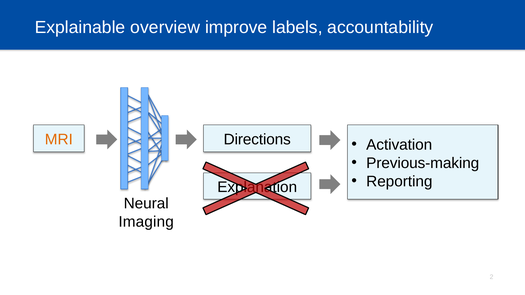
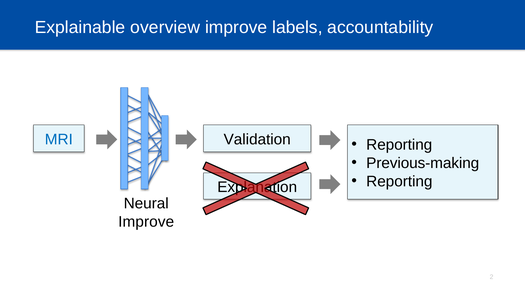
MRI colour: orange -> blue
Directions: Directions -> Validation
Activation at (399, 145): Activation -> Reporting
Imaging at (146, 222): Imaging -> Improve
